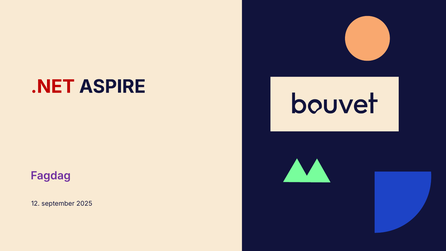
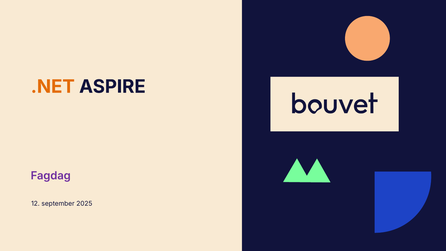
.NET colour: red -> orange
